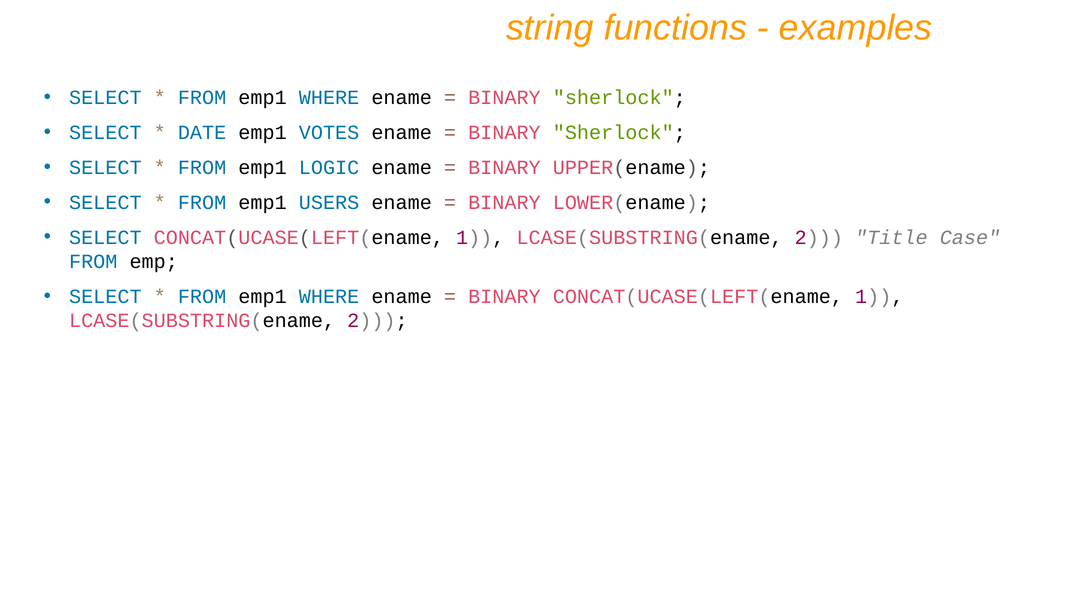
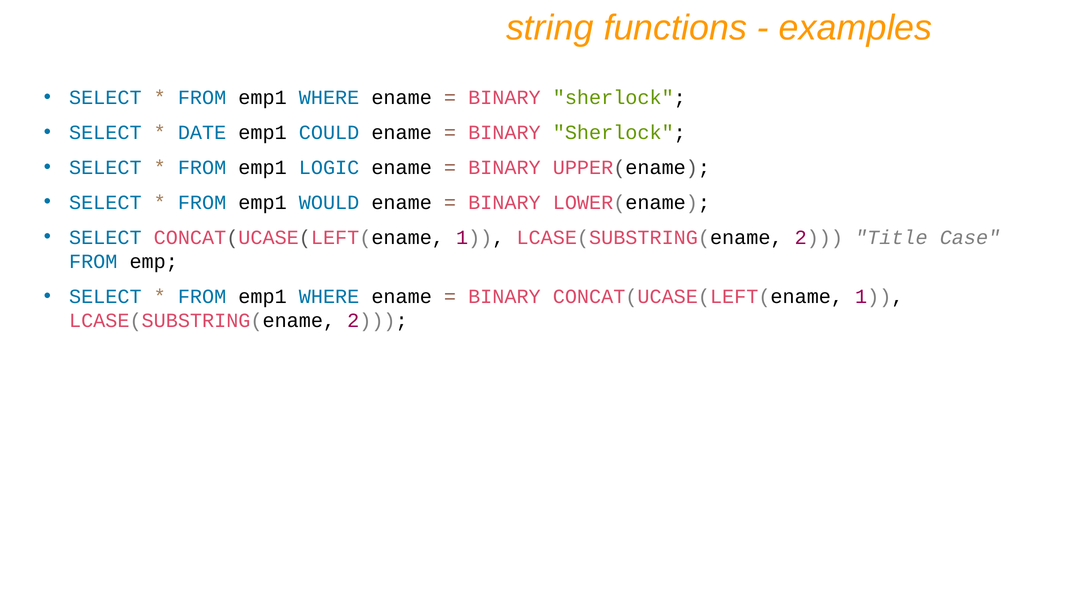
VOTES: VOTES -> COULD
USERS: USERS -> WOULD
